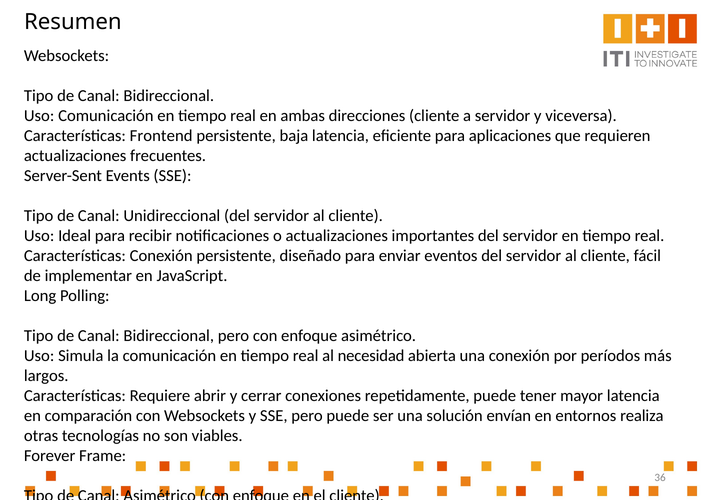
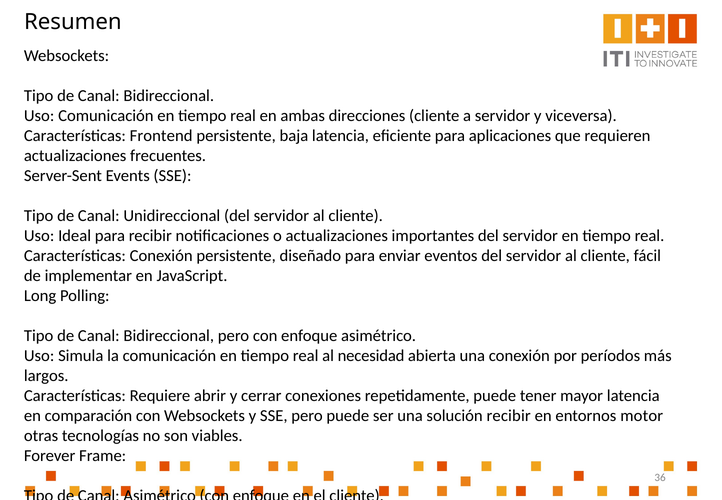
solución envían: envían -> recibir
realiza: realiza -> motor
